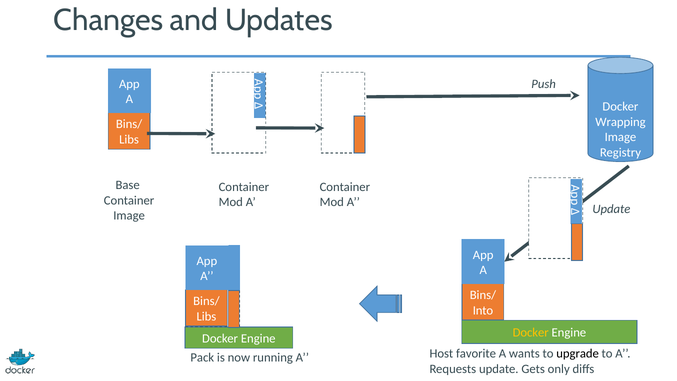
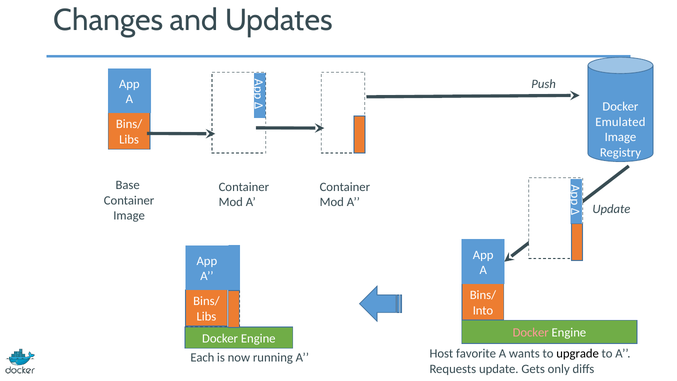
Wrapping: Wrapping -> Emulated
Docker at (531, 333) colour: yellow -> pink
Pack: Pack -> Each
